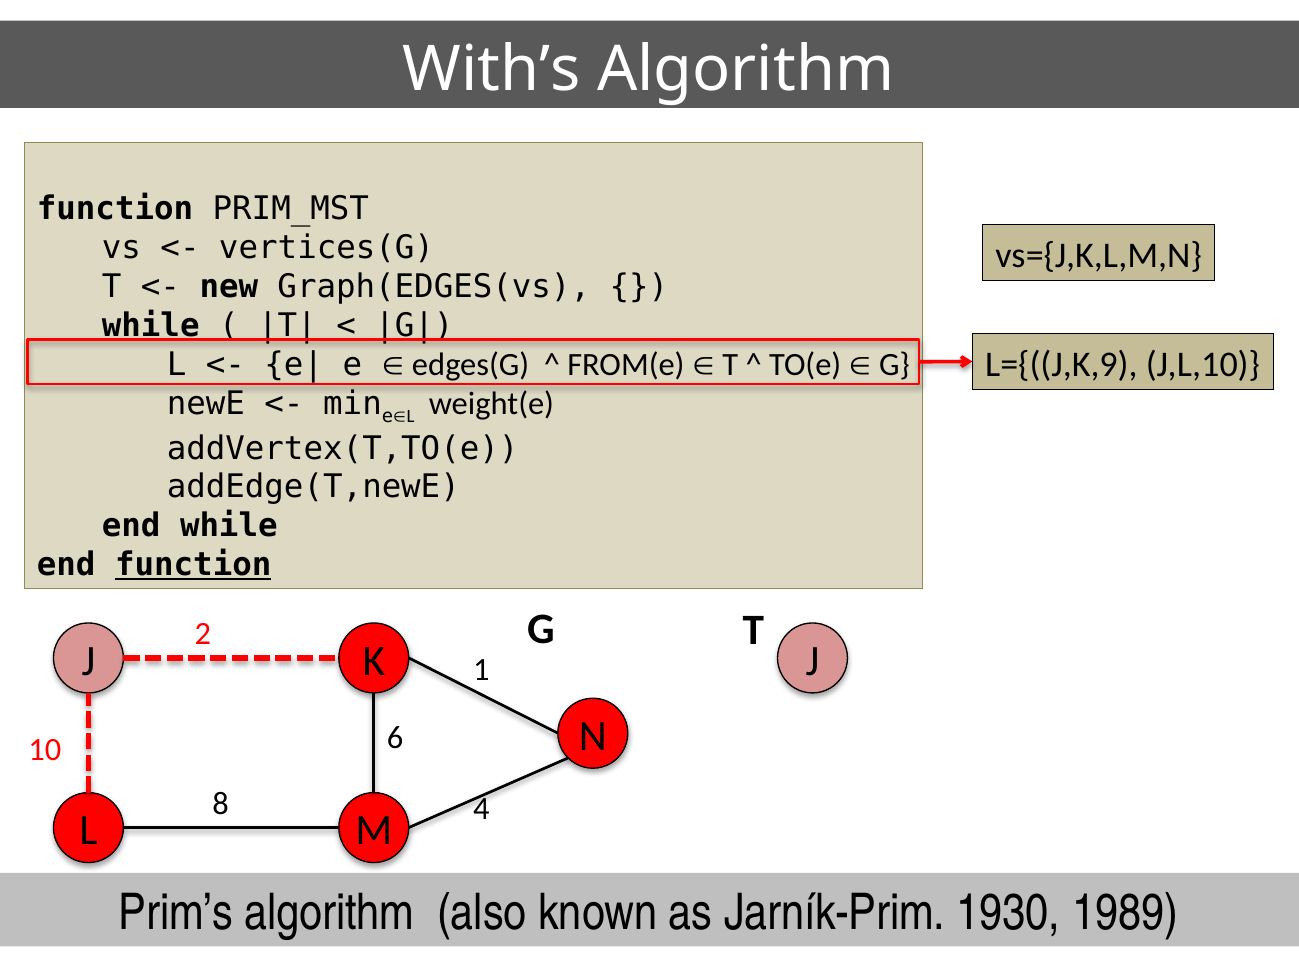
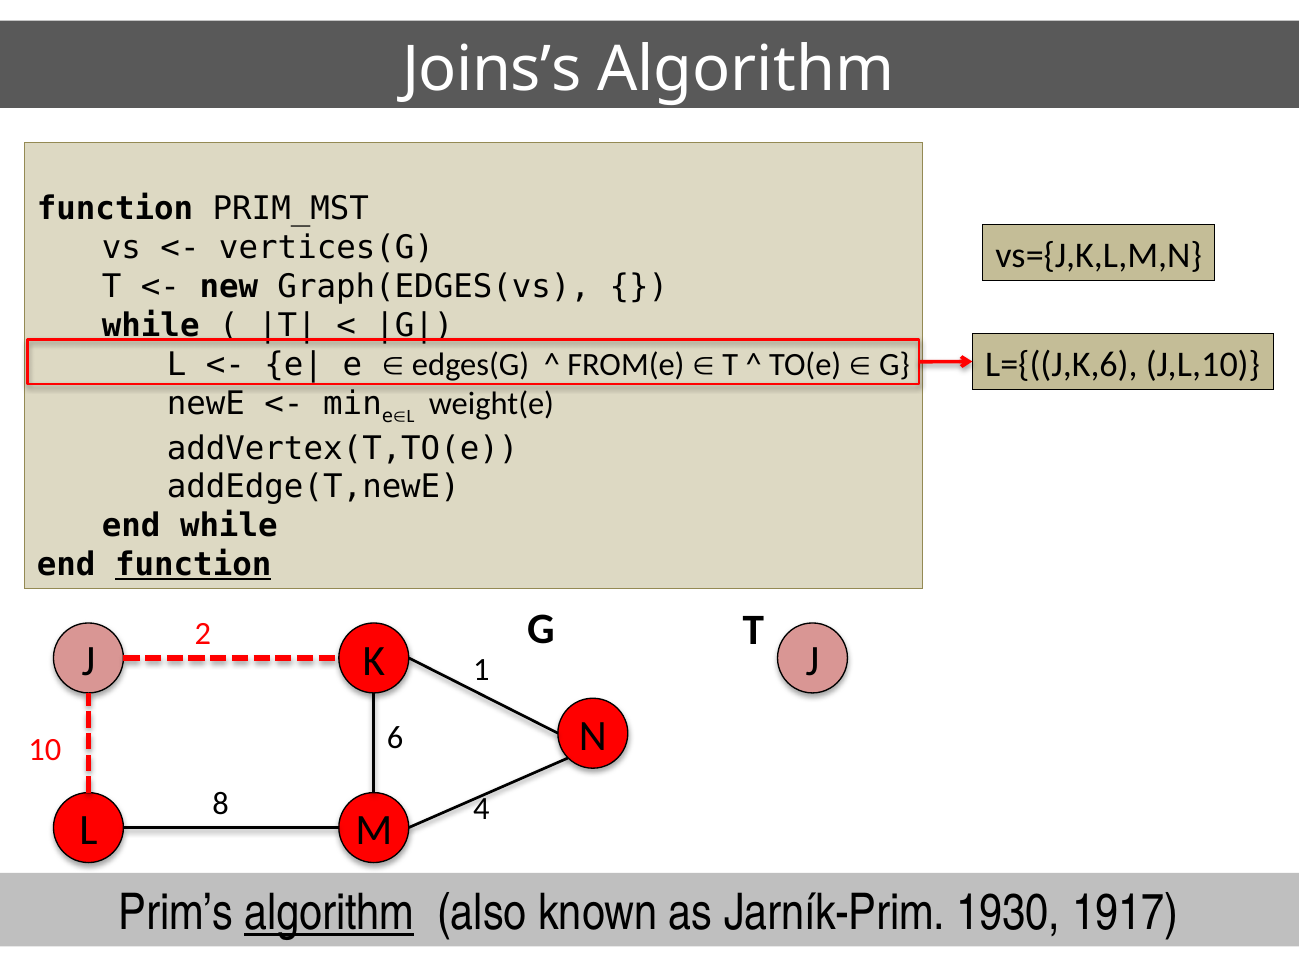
With’s: With’s -> Joins’s
L={((J,K,9: L={((J,K,9 -> L={((J,K,6
algorithm at (329, 913) underline: none -> present
1989: 1989 -> 1917
